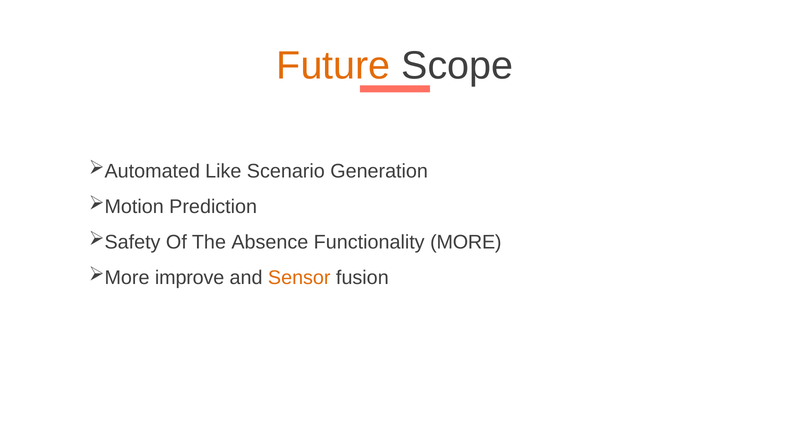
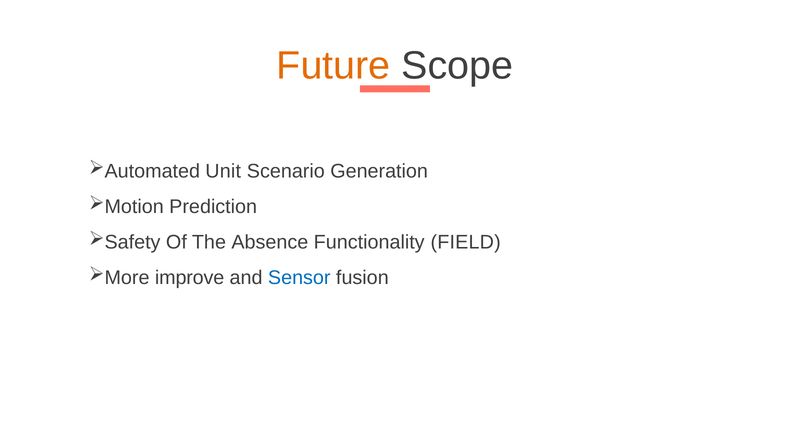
Like: Like -> Unit
MORE: MORE -> FIELD
Sensor colour: orange -> blue
